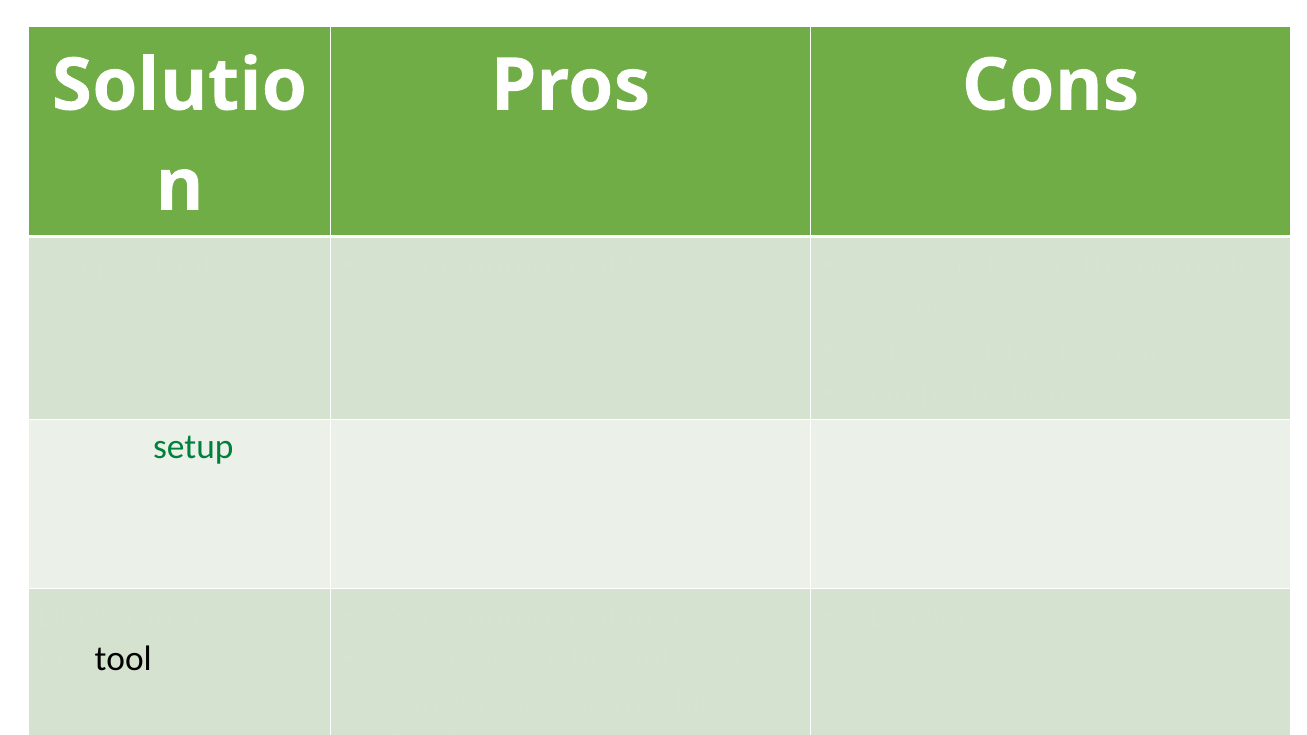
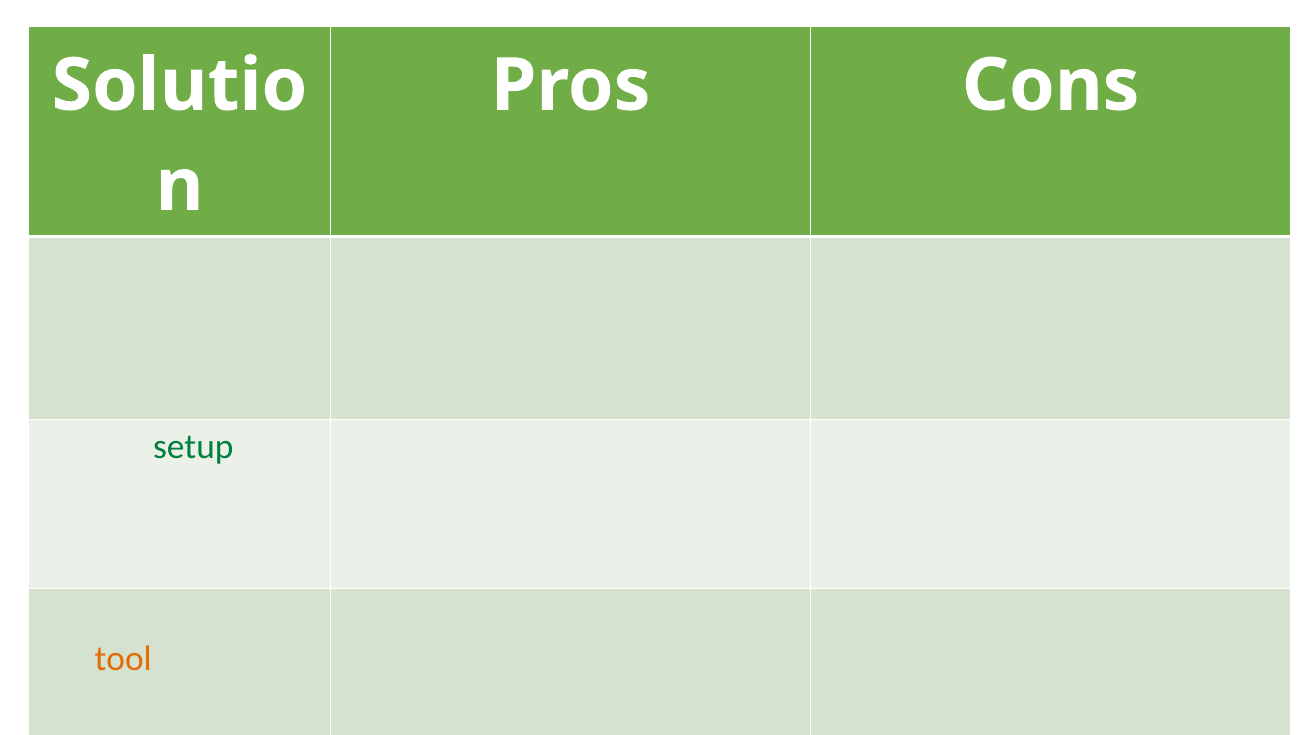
tool at (123, 659) colour: black -> orange
